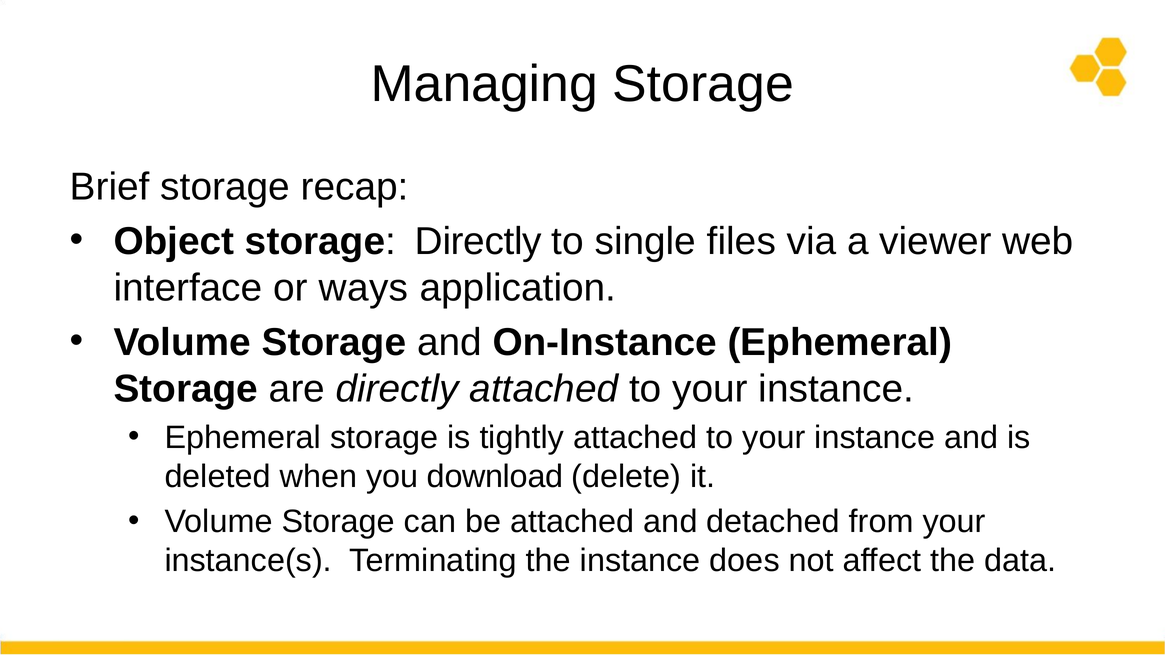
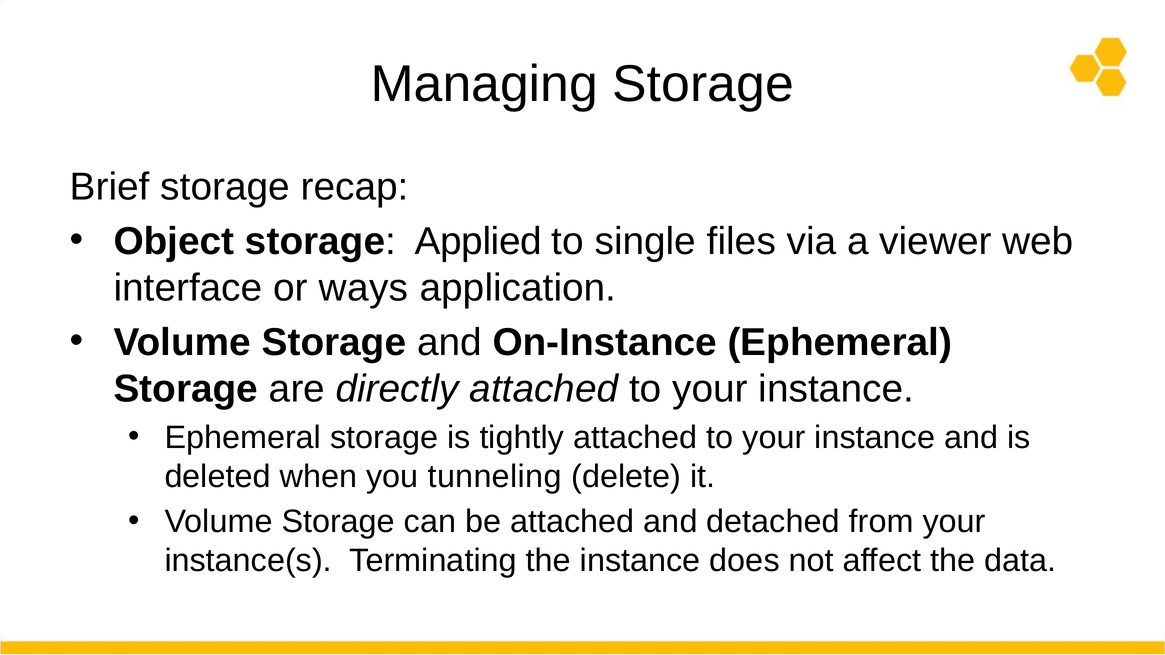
storage Directly: Directly -> Applied
download: download -> tunneling
